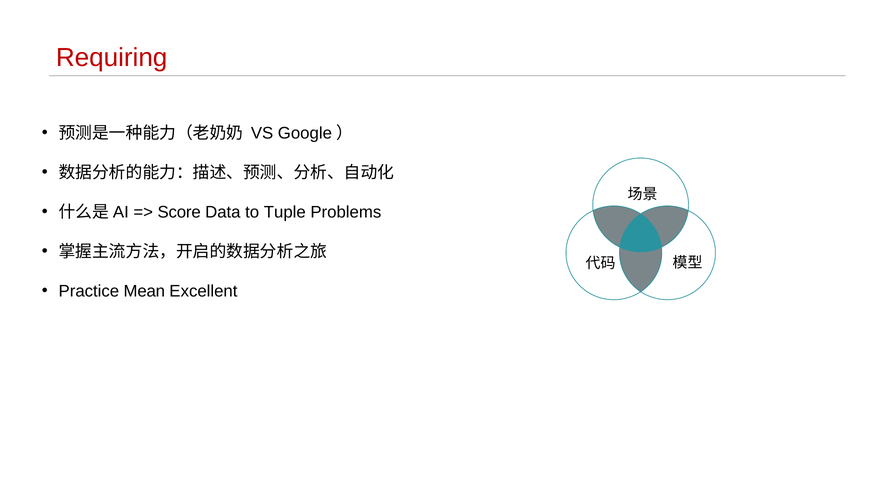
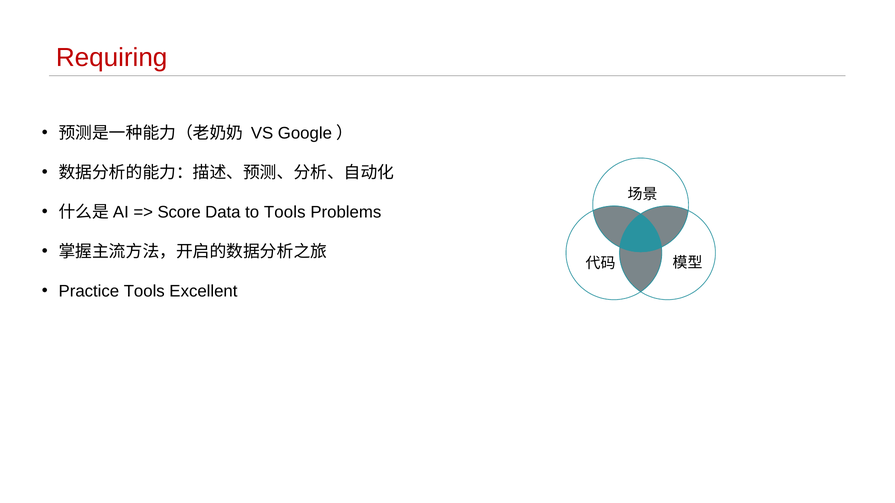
to Tuple: Tuple -> Tools
Practice Mean: Mean -> Tools
